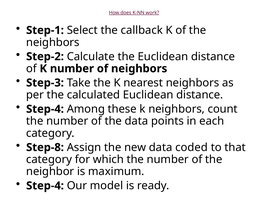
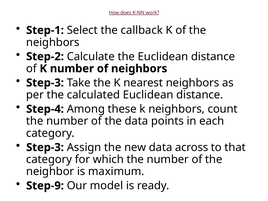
Step-8 at (45, 147): Step-8 -> Step-3
coded: coded -> across
Step-4 at (45, 186): Step-4 -> Step-9
